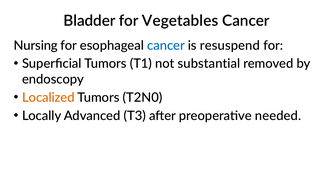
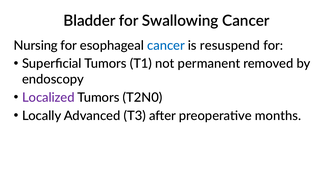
Vegetables: Vegetables -> Swallowing
substantial: substantial -> permanent
Localized colour: orange -> purple
needed: needed -> months
